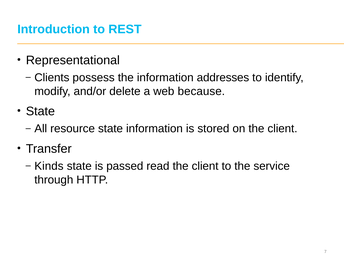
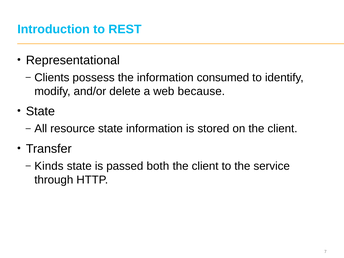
addresses: addresses -> consumed
read: read -> both
